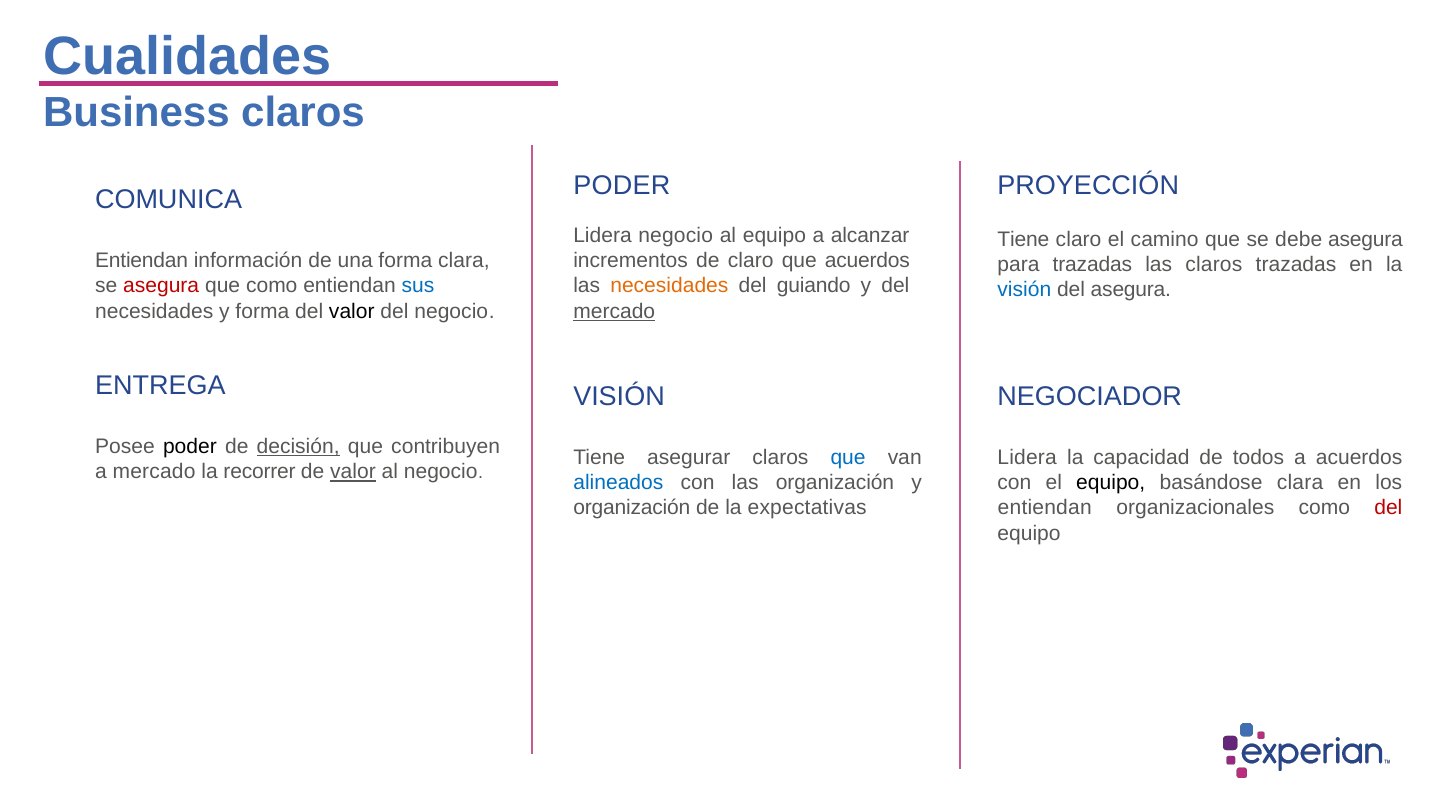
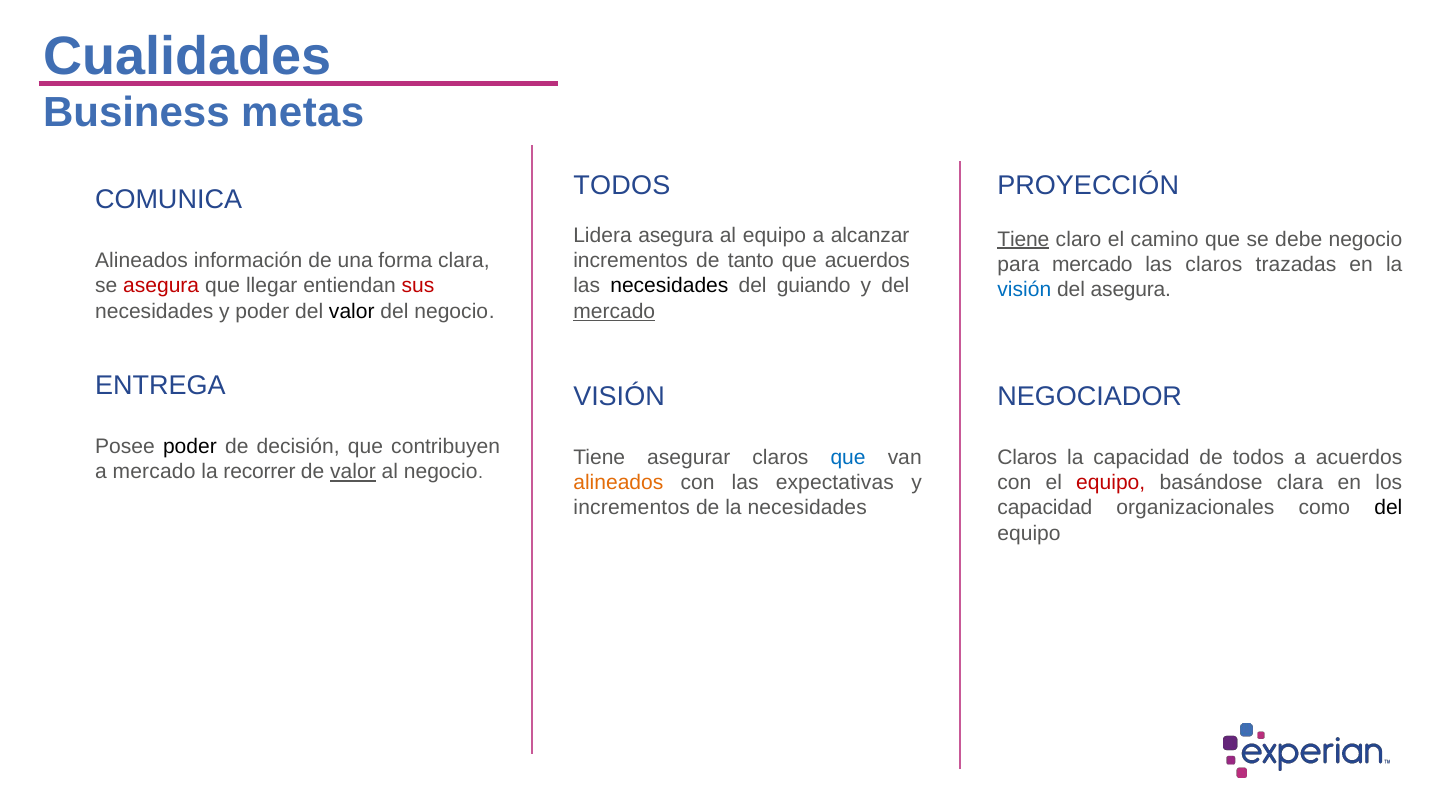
Business claros: claros -> metas
PODER at (622, 185): PODER -> TODOS
Lidera negocio: negocio -> asegura
Tiene at (1023, 239) underline: none -> present
debe asegura: asegura -> negocio
Entiendan at (142, 260): Entiendan -> Alineados
de claro: claro -> tanto
para trazadas: trazadas -> mercado
que como: como -> llegar
sus colour: blue -> red
necesidades at (669, 286) colour: orange -> black
y forma: forma -> poder
decisión underline: present -> none
Lidera at (1027, 457): Lidera -> Claros
alineados at (618, 482) colour: blue -> orange
las organización: organización -> expectativas
equipo at (1111, 482) colour: black -> red
organización at (632, 508): organización -> incrementos
la expectativas: expectativas -> necesidades
entiendan at (1045, 508): entiendan -> capacidad
del at (1388, 508) colour: red -> black
